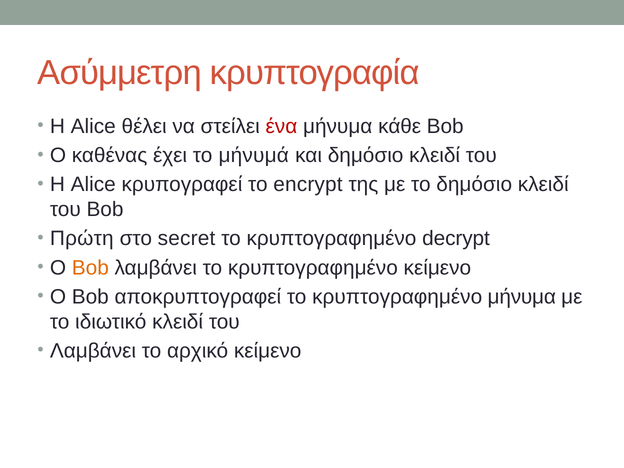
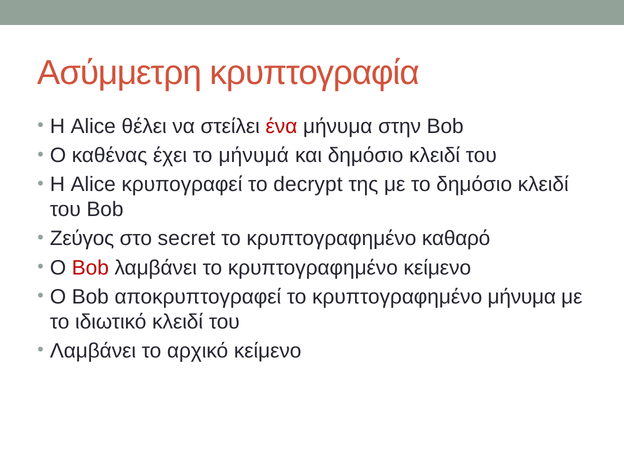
κάθε: κάθε -> στην
encrypt: encrypt -> decrypt
Πρώτη: Πρώτη -> Ζεύγος
decrypt: decrypt -> καθαρό
Bob at (90, 268) colour: orange -> red
